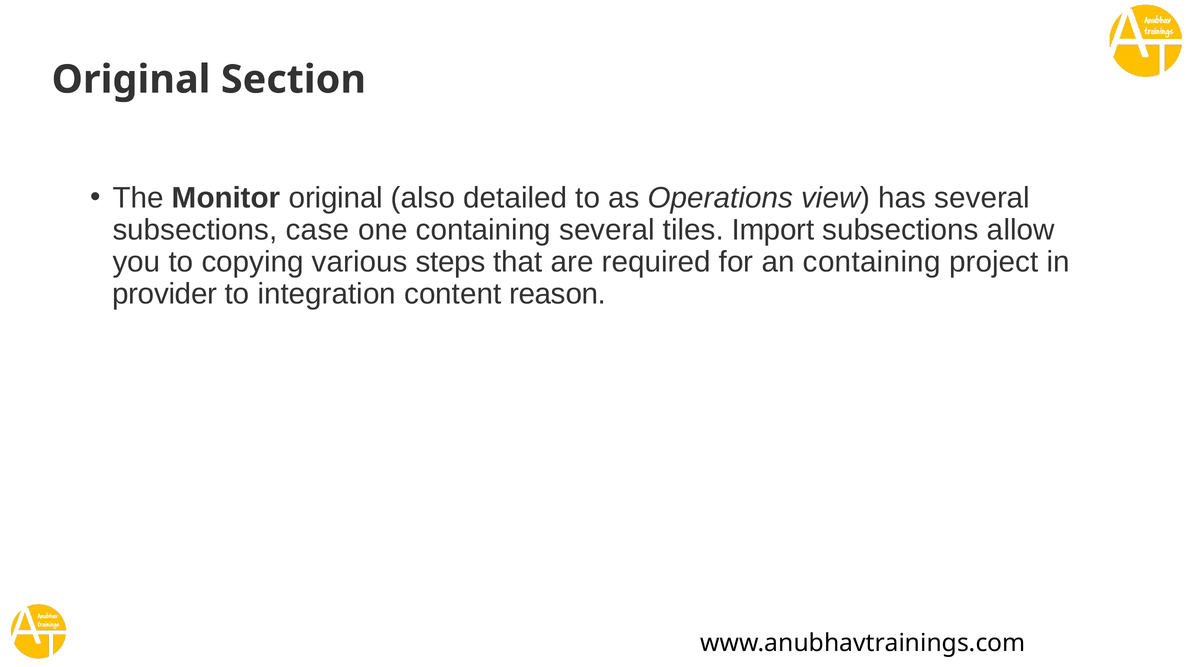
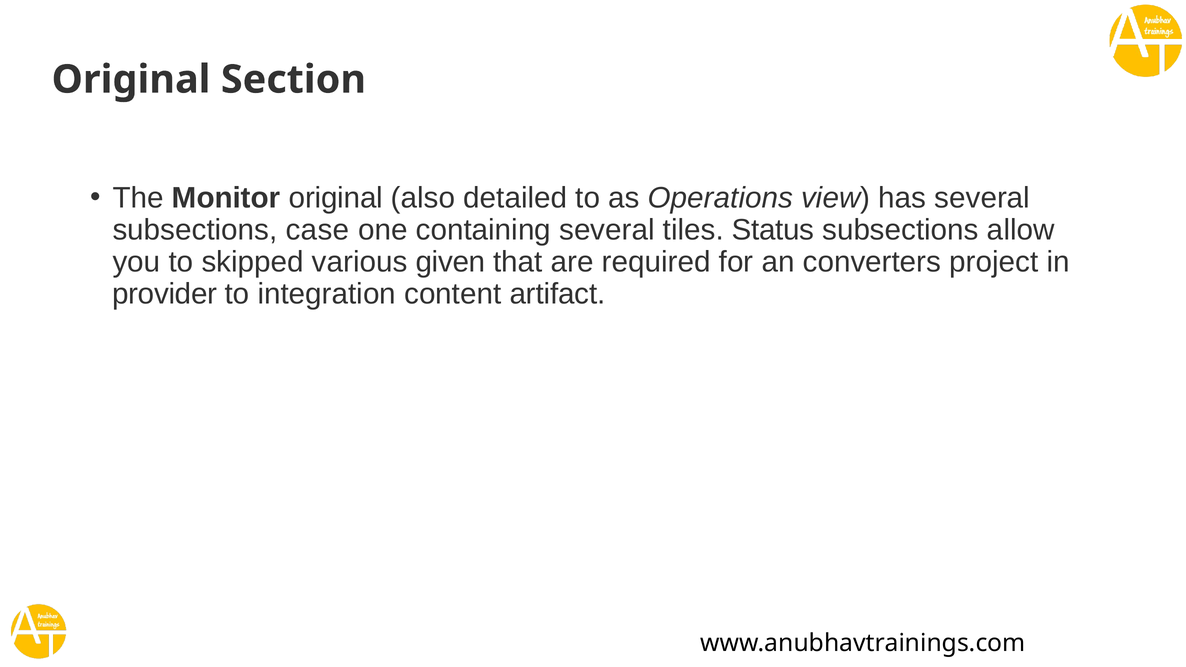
Import: Import -> Status
copying: copying -> skipped
steps: steps -> given
an containing: containing -> converters
reason: reason -> artifact
